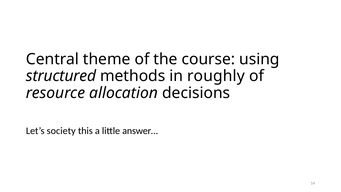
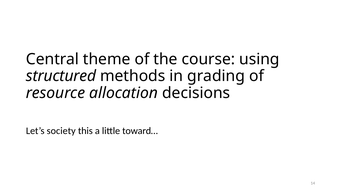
roughly: roughly -> grading
answer…: answer… -> toward…
